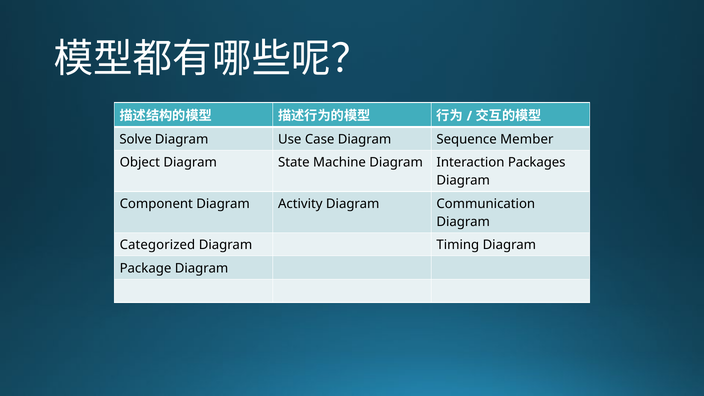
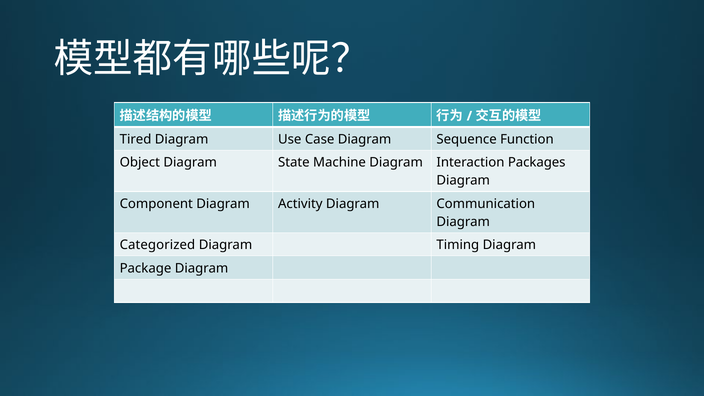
Solve: Solve -> Tired
Member: Member -> Function
